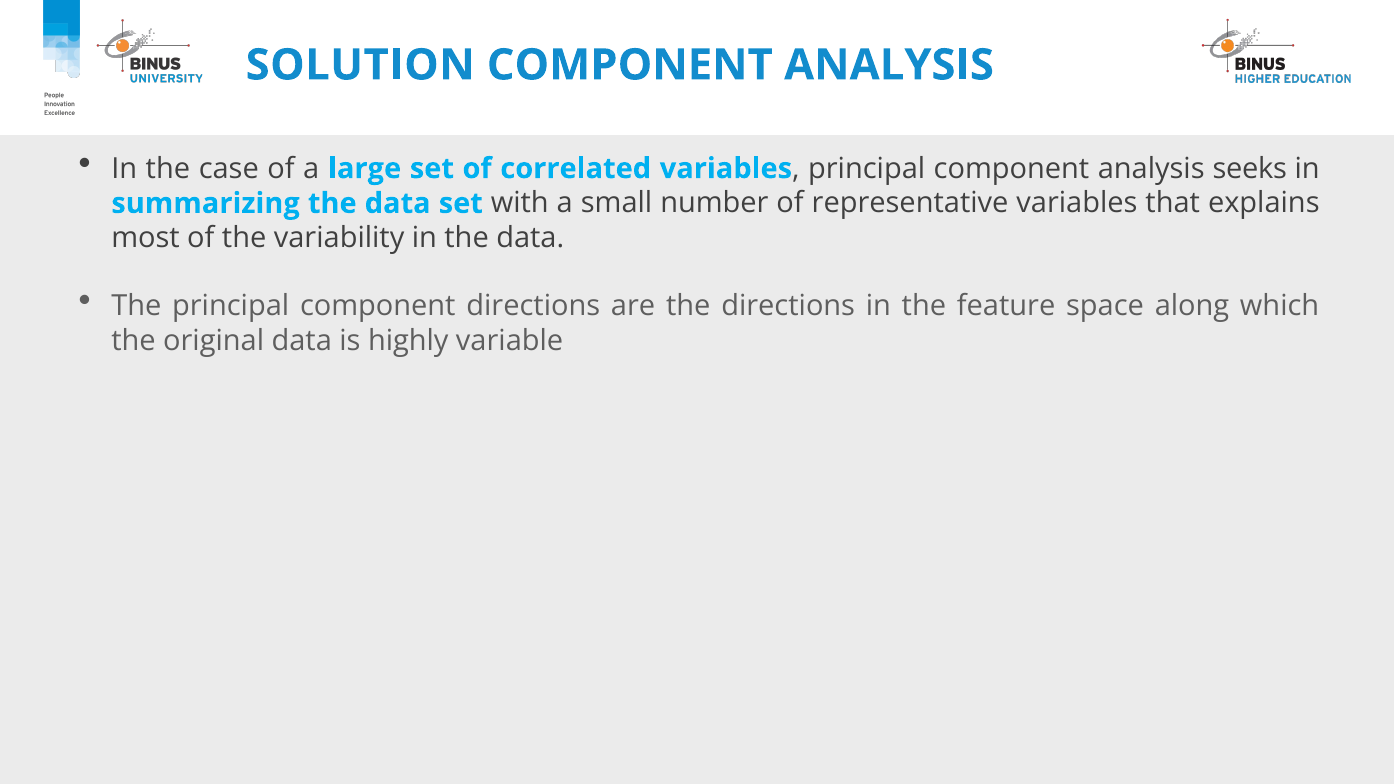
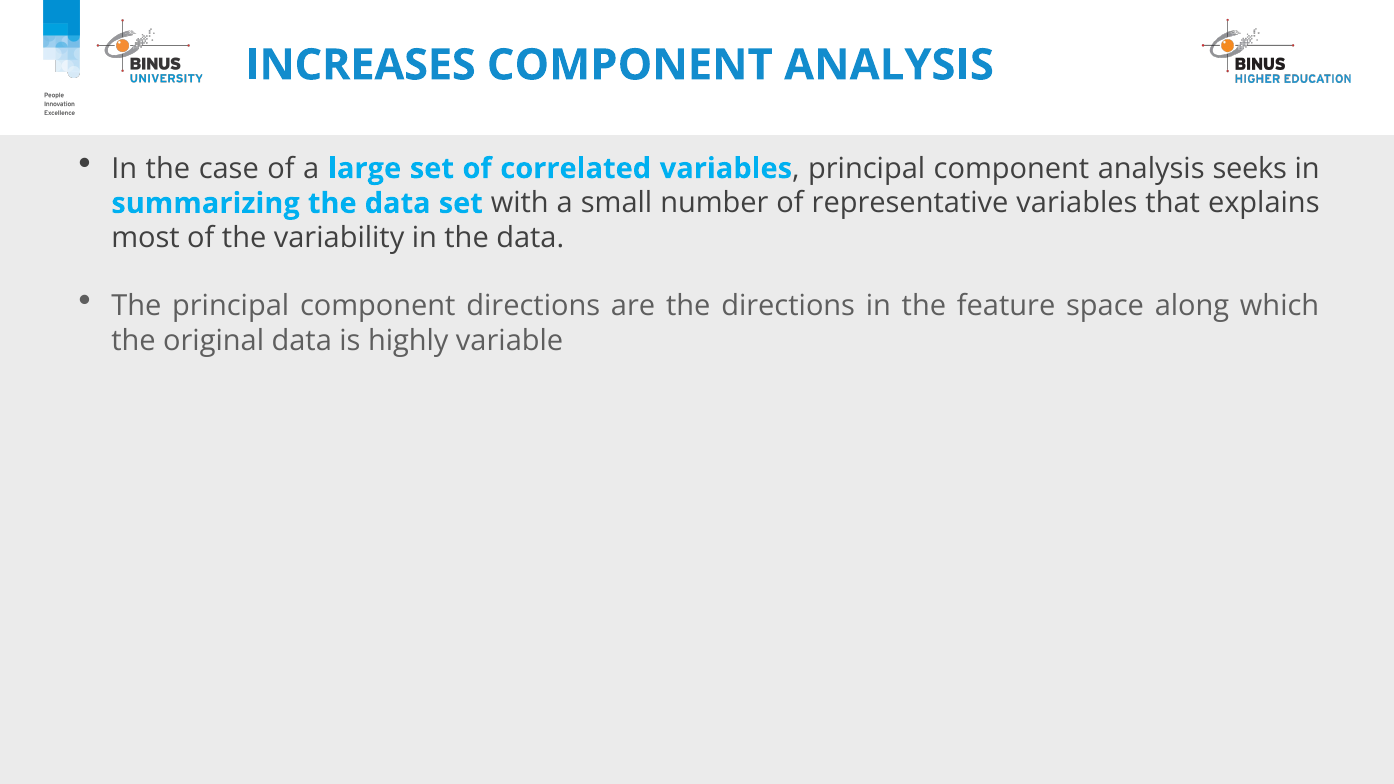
SOLUTION: SOLUTION -> INCREASES
